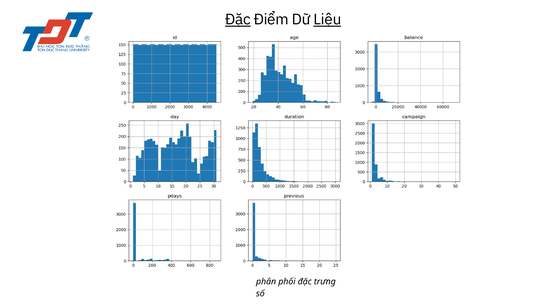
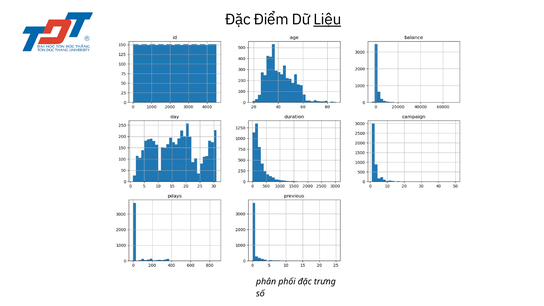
Đặc at (238, 20) underline: present -> none
